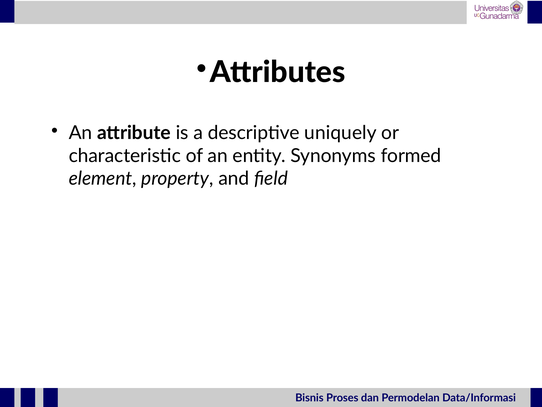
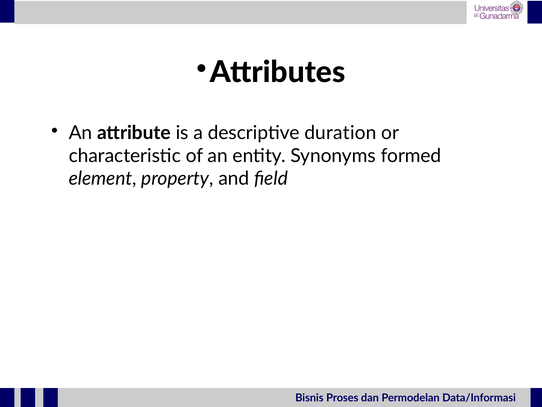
uniquely: uniquely -> duration
